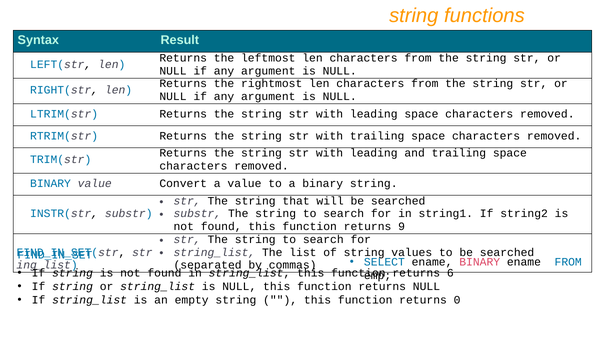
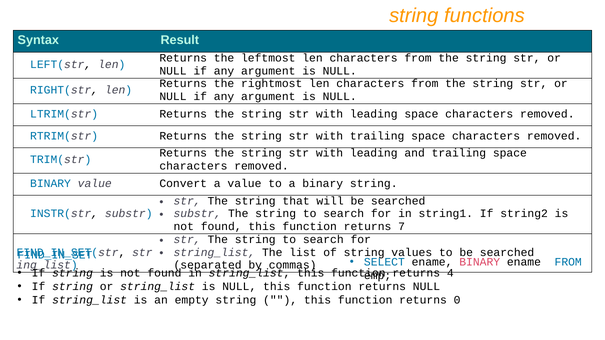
9: 9 -> 7
6: 6 -> 4
